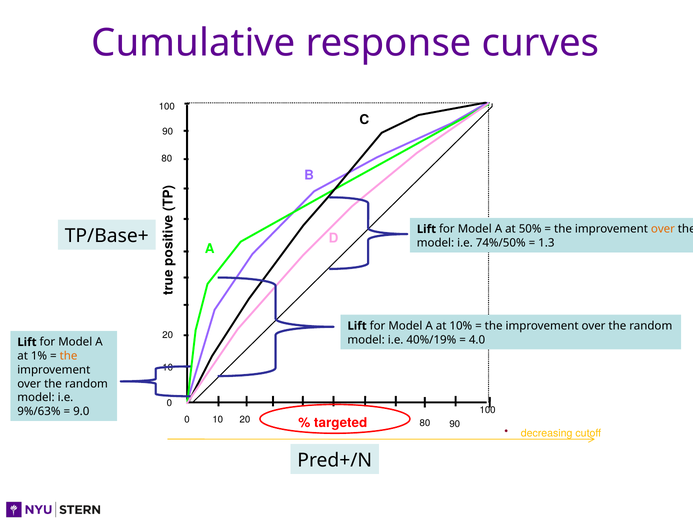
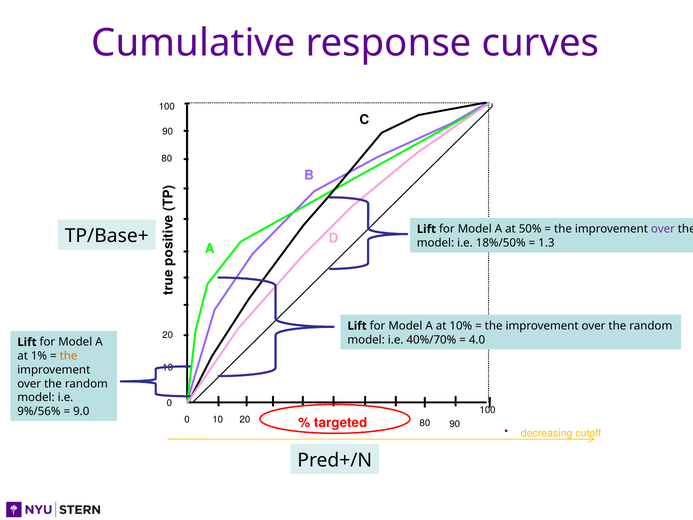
over at (663, 229) colour: orange -> purple
74%/50%: 74%/50% -> 18%/50%
40%/19%: 40%/19% -> 40%/70%
9%/63%: 9%/63% -> 9%/56%
